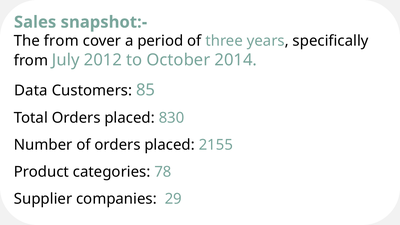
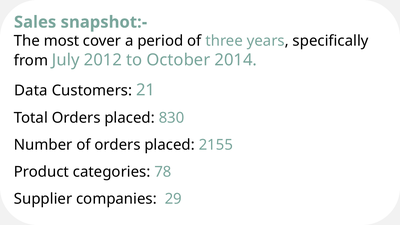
The from: from -> most
85: 85 -> 21
